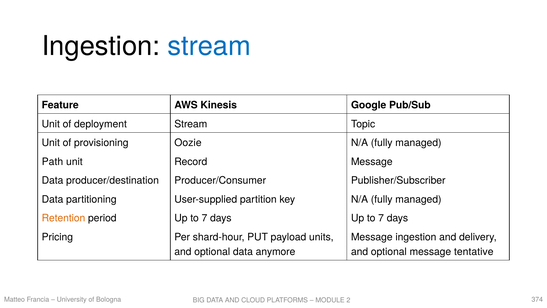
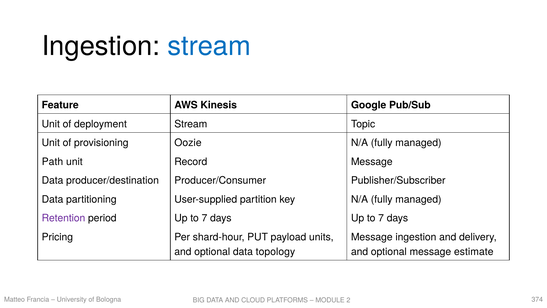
Retention colour: orange -> purple
anymore: anymore -> topology
tentative: tentative -> estimate
